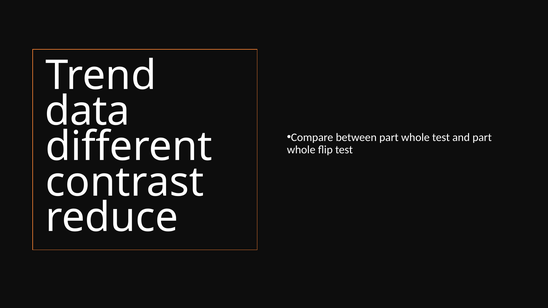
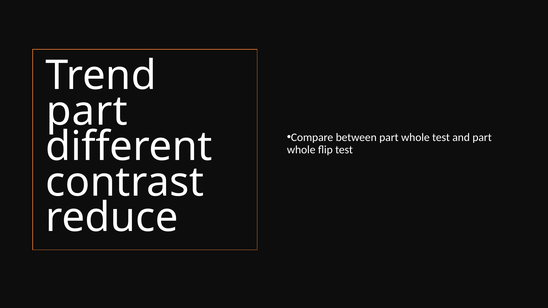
data at (87, 111): data -> part
